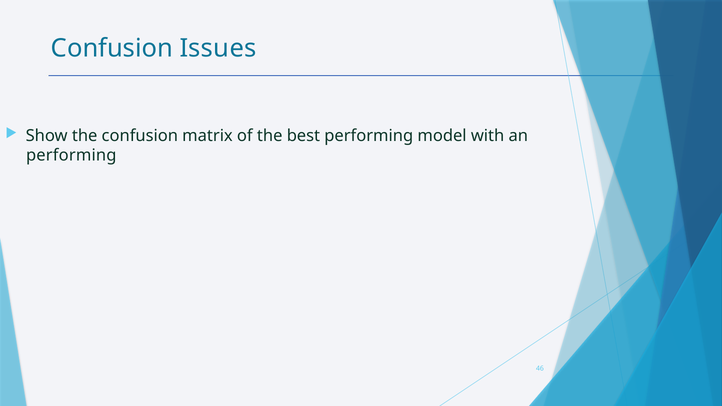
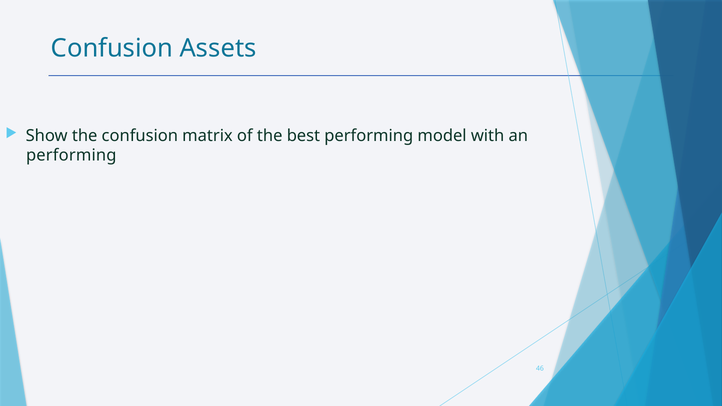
Issues: Issues -> Assets
